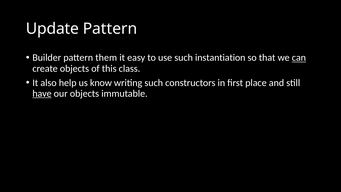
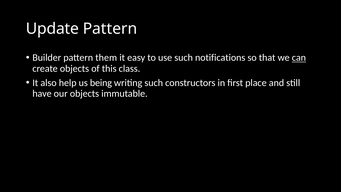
instantiation: instantiation -> notifications
know: know -> being
have underline: present -> none
